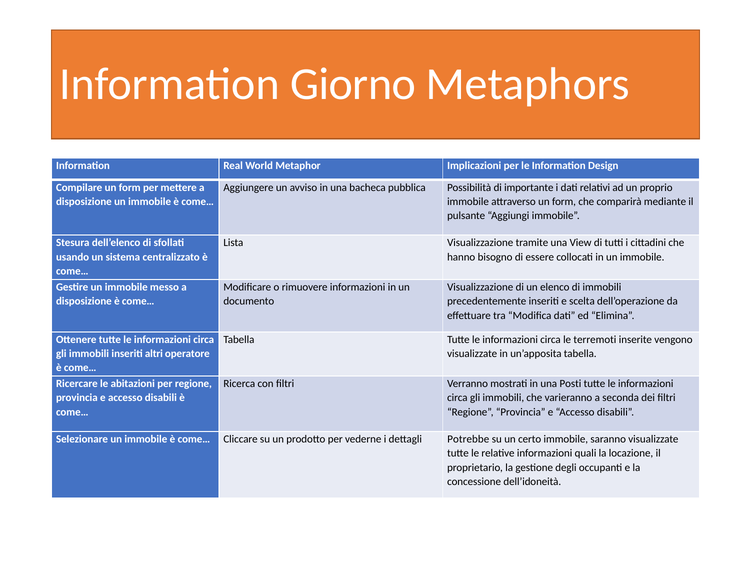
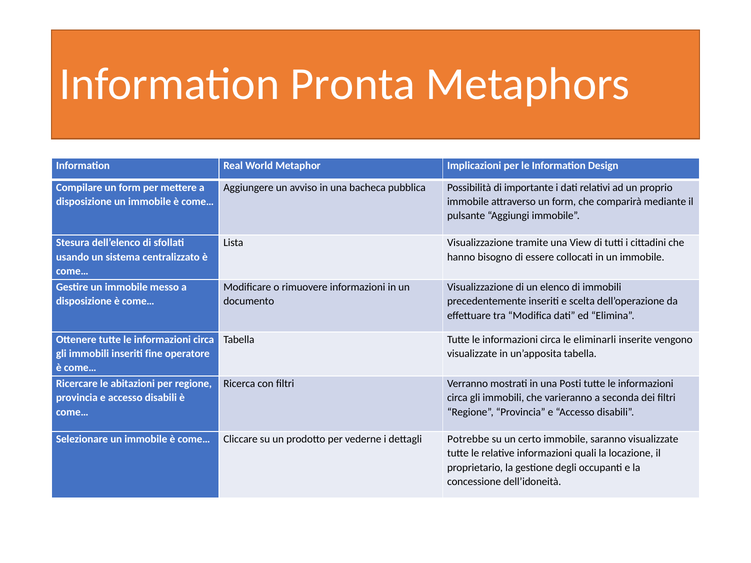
Giorno: Giorno -> Pronta
terremoti: terremoti -> eliminarli
altri: altri -> fine
